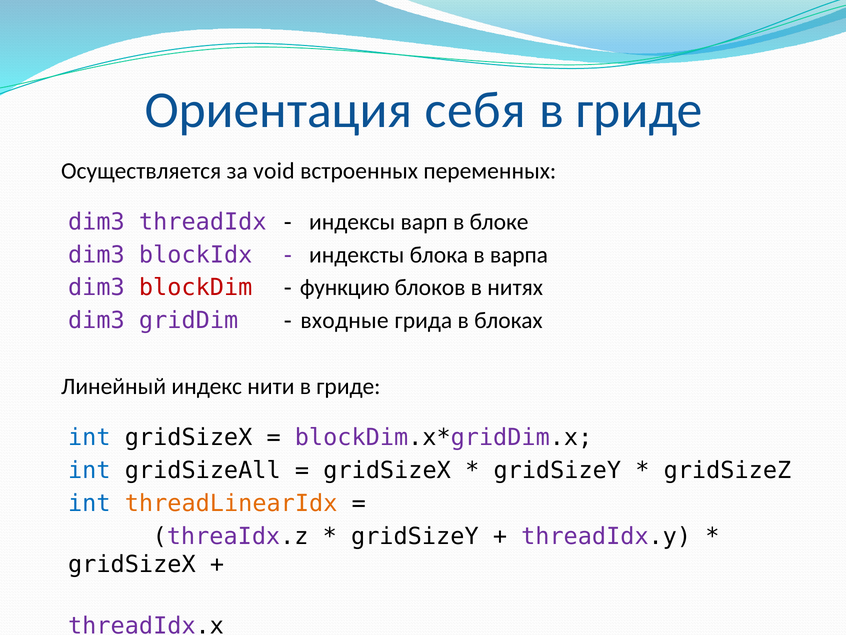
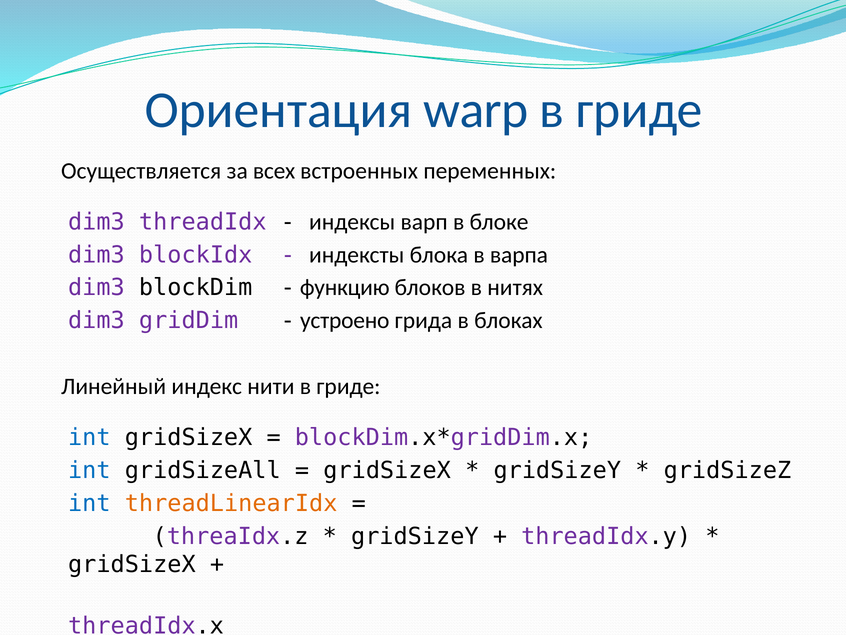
себя: себя -> warp
void: void -> всех
blockDim colour: red -> black
входные: входные -> устроено
